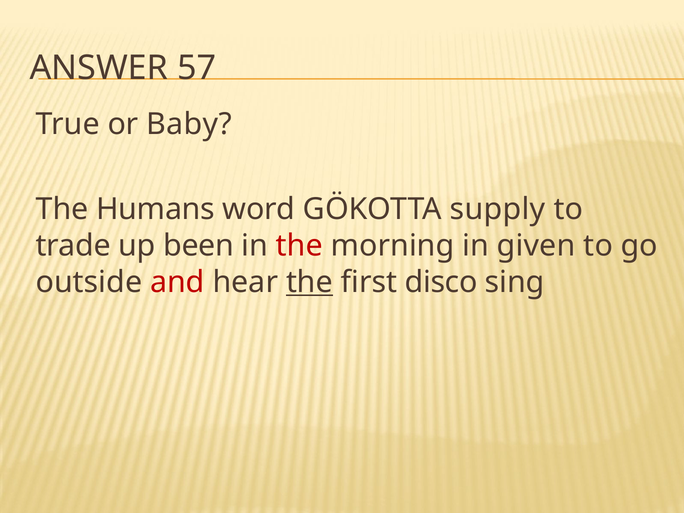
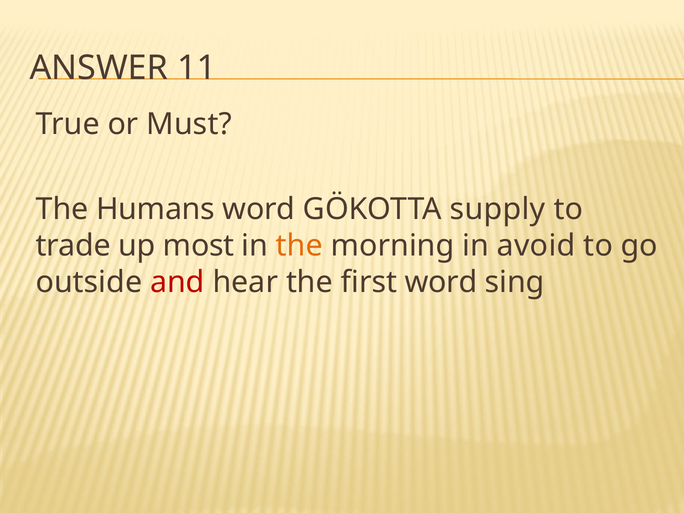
57: 57 -> 11
Baby: Baby -> Must
been: been -> most
the at (299, 246) colour: red -> orange
given: given -> avoid
the at (309, 282) underline: present -> none
first disco: disco -> word
